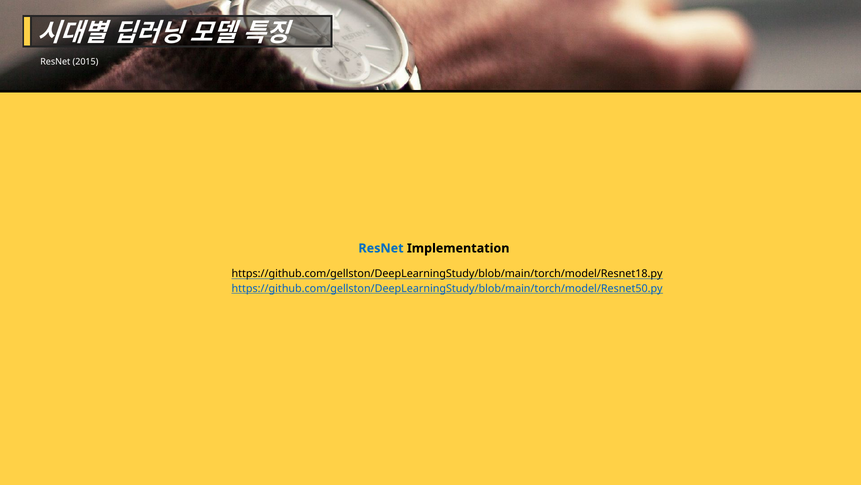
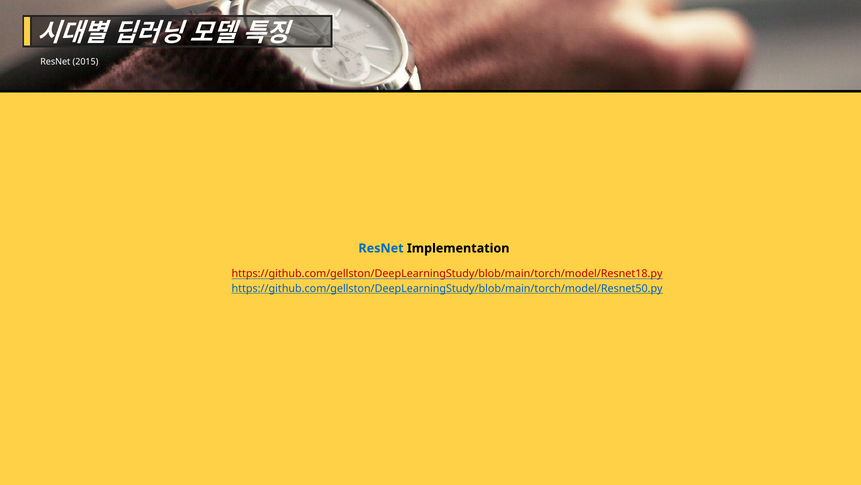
https://github.com/gellston/DeepLearningStudy/blob/main/torch/model/Resnet18.py colour: black -> red
